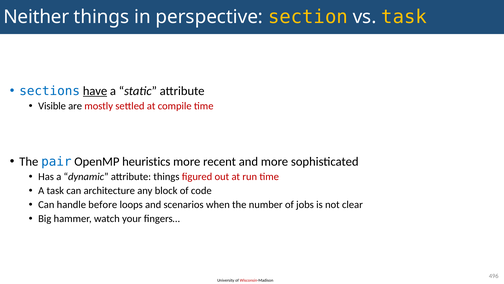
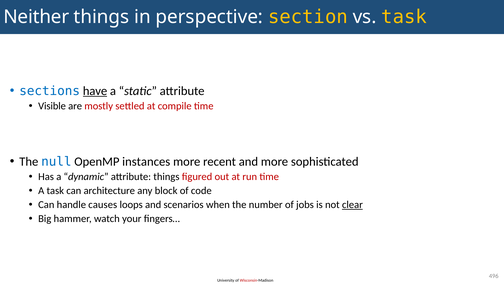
pair: pair -> null
heuristics: heuristics -> instances
before: before -> causes
clear underline: none -> present
